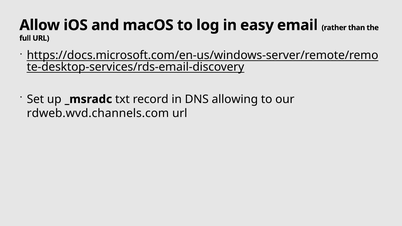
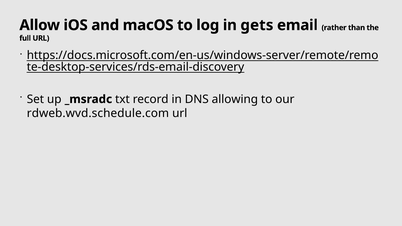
easy: easy -> gets
rdweb.wvd.channels.com: rdweb.wvd.channels.com -> rdweb.wvd.schedule.com
